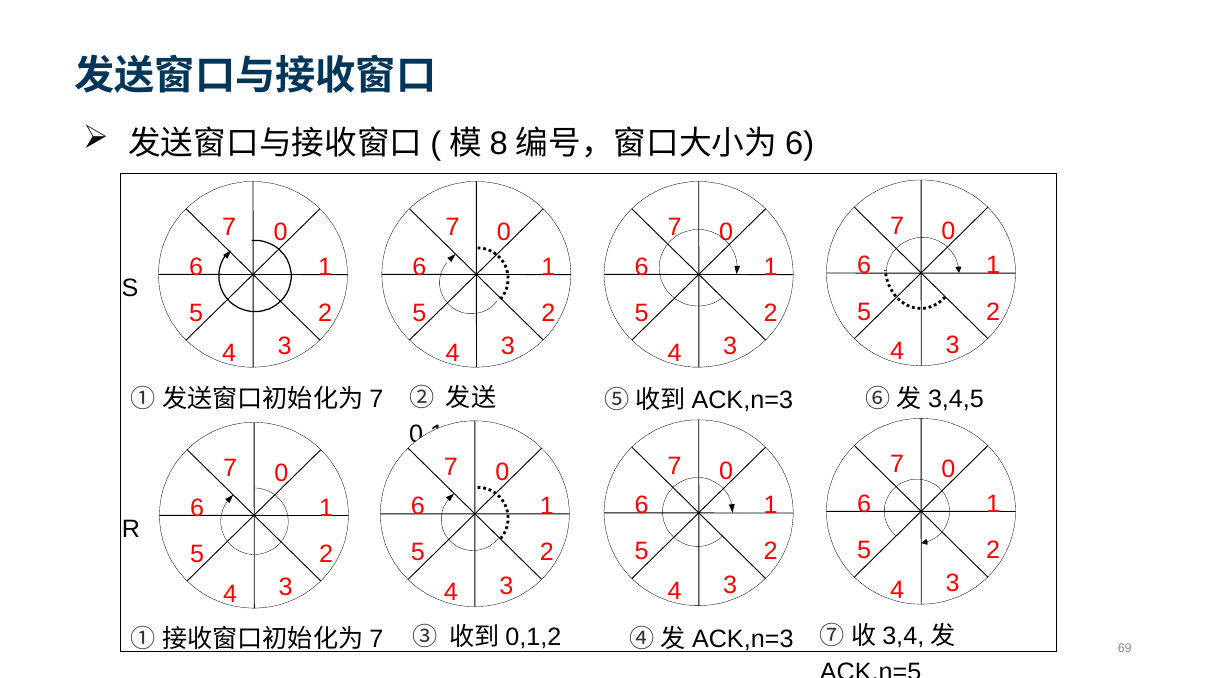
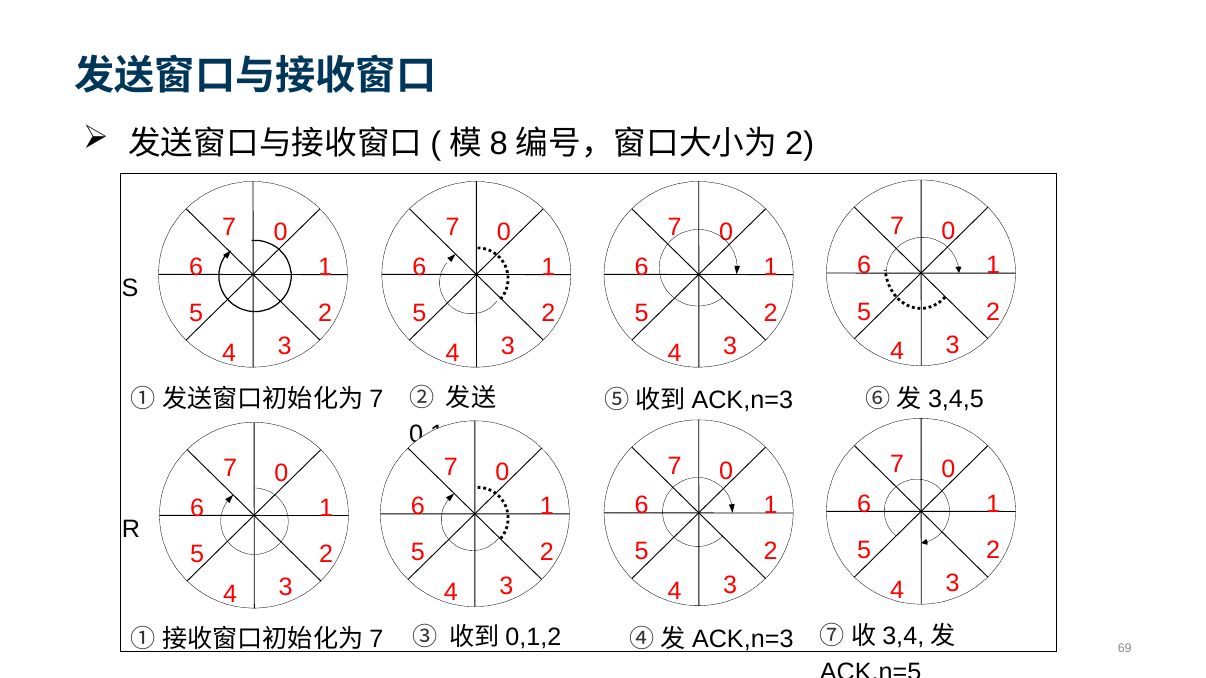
6 at (800, 143): 6 -> 2
